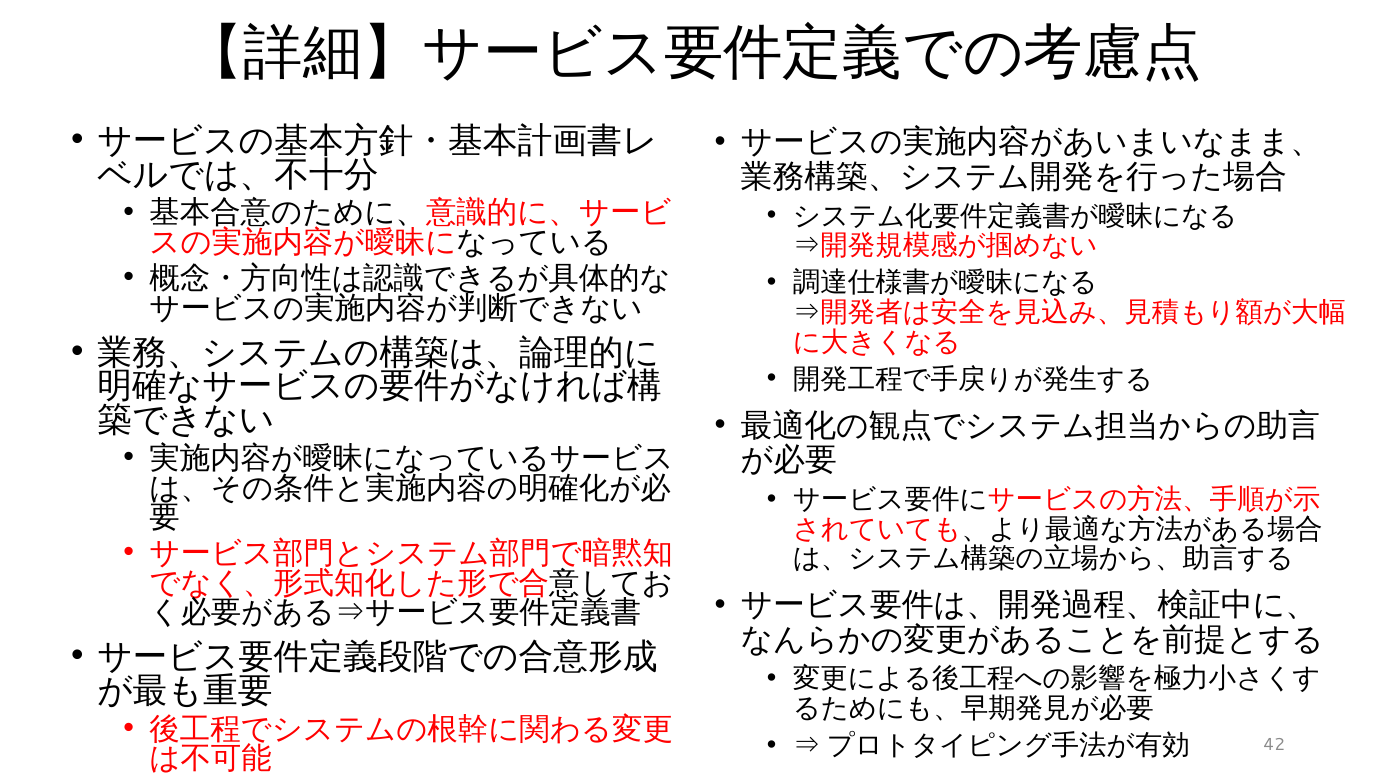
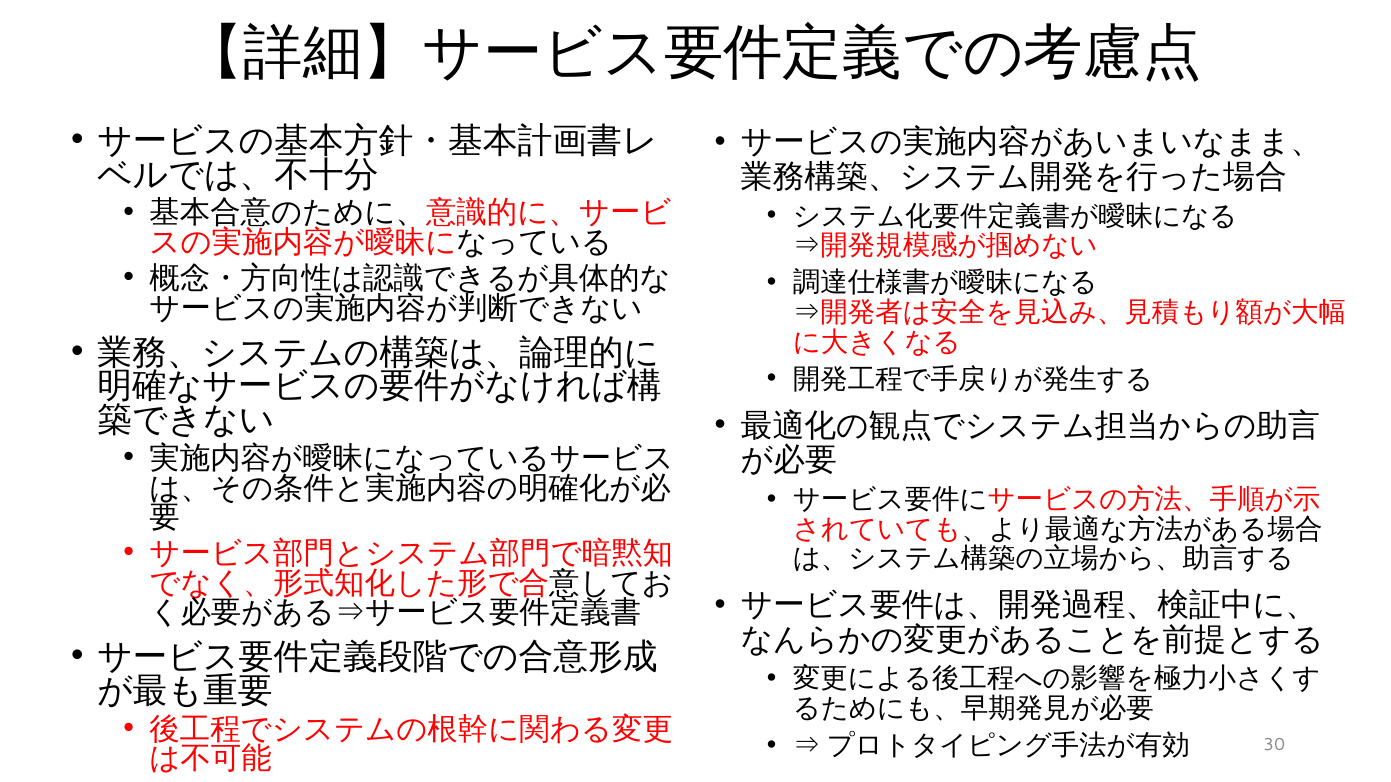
42: 42 -> 30
